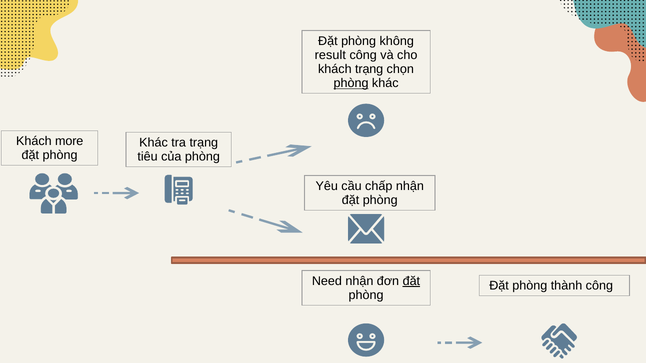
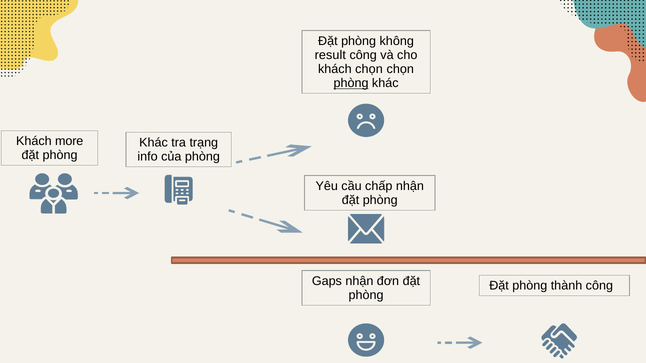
khách trạng: trạng -> chọn
tiêu: tiêu -> info
Need: Need -> Gaps
đặt at (411, 281) underline: present -> none
